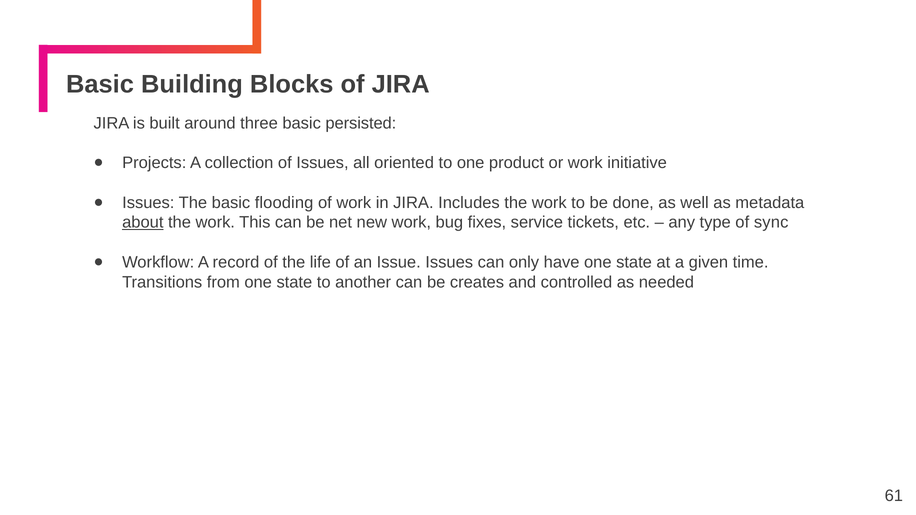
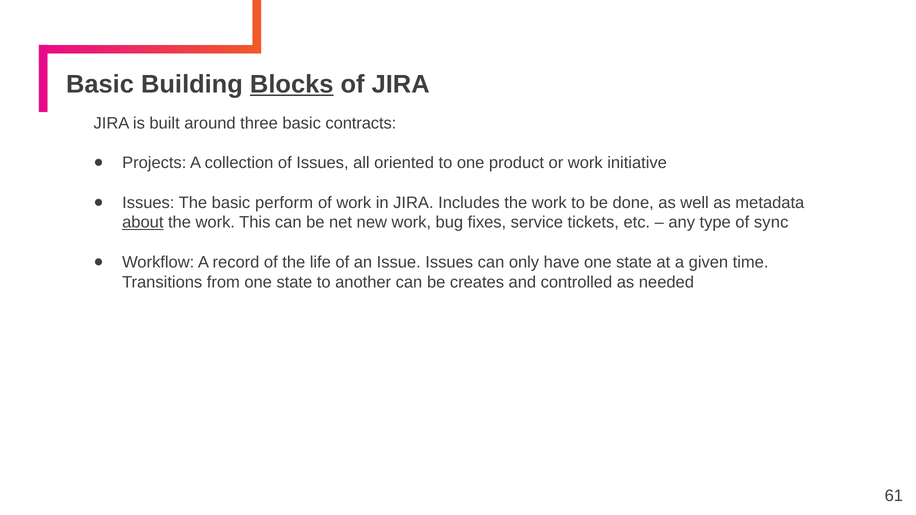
Blocks underline: none -> present
persisted: persisted -> contracts
flooding: flooding -> perform
